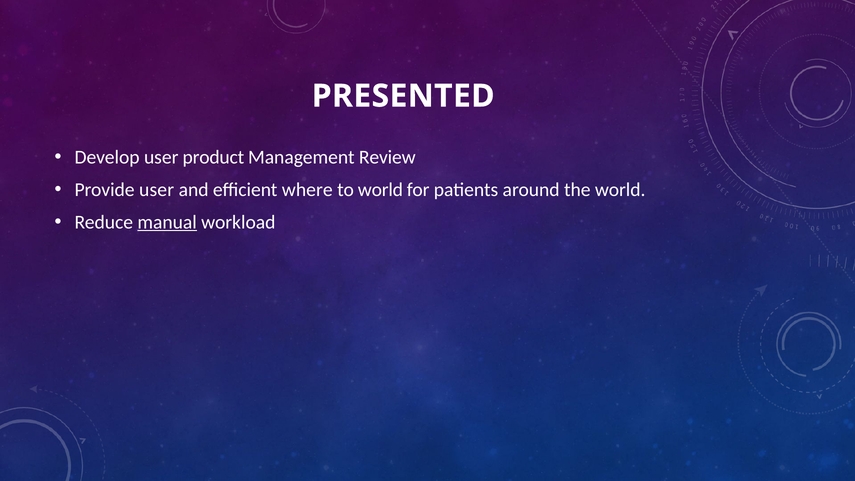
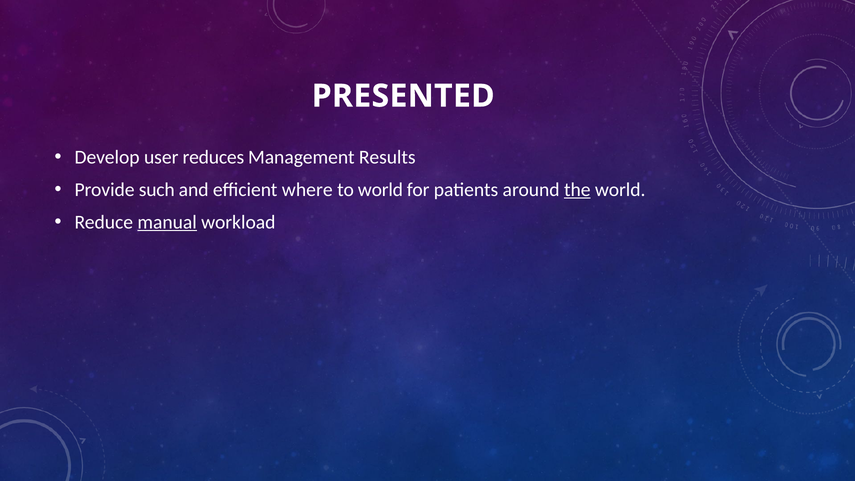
product: product -> reduces
Review: Review -> Results
Provide user: user -> such
the underline: none -> present
